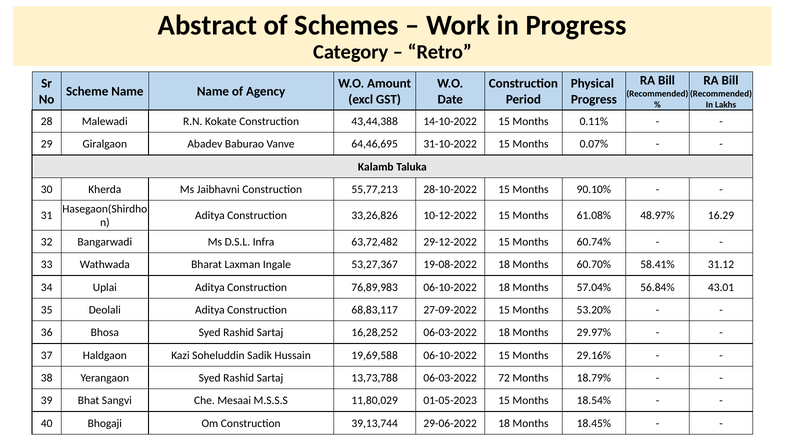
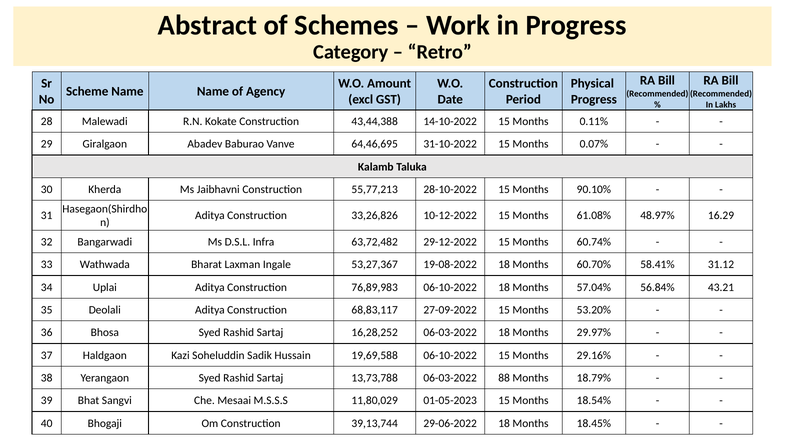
43.01: 43.01 -> 43.21
72: 72 -> 88
